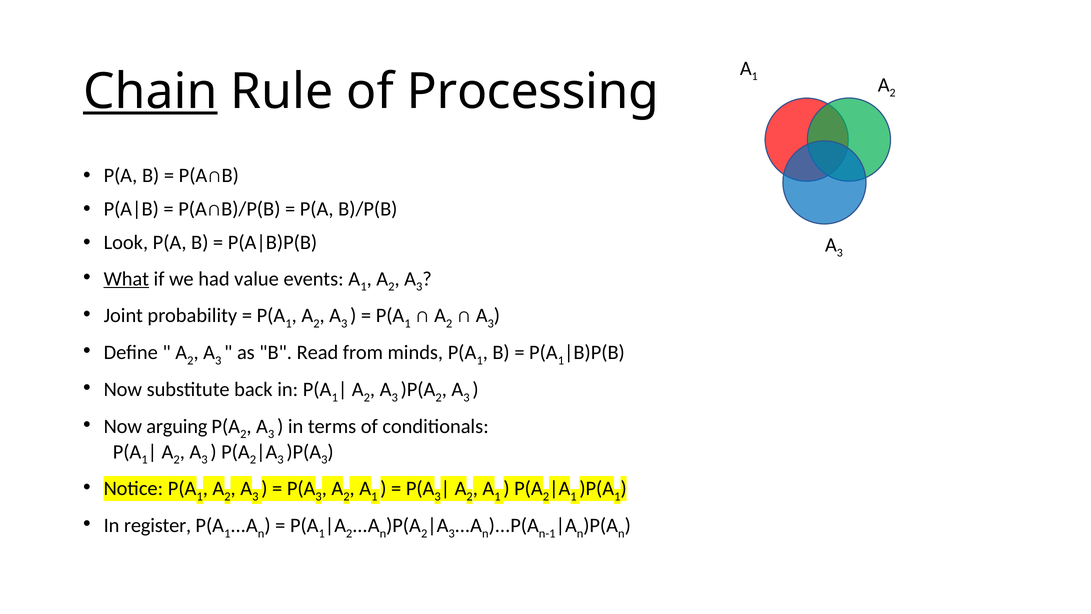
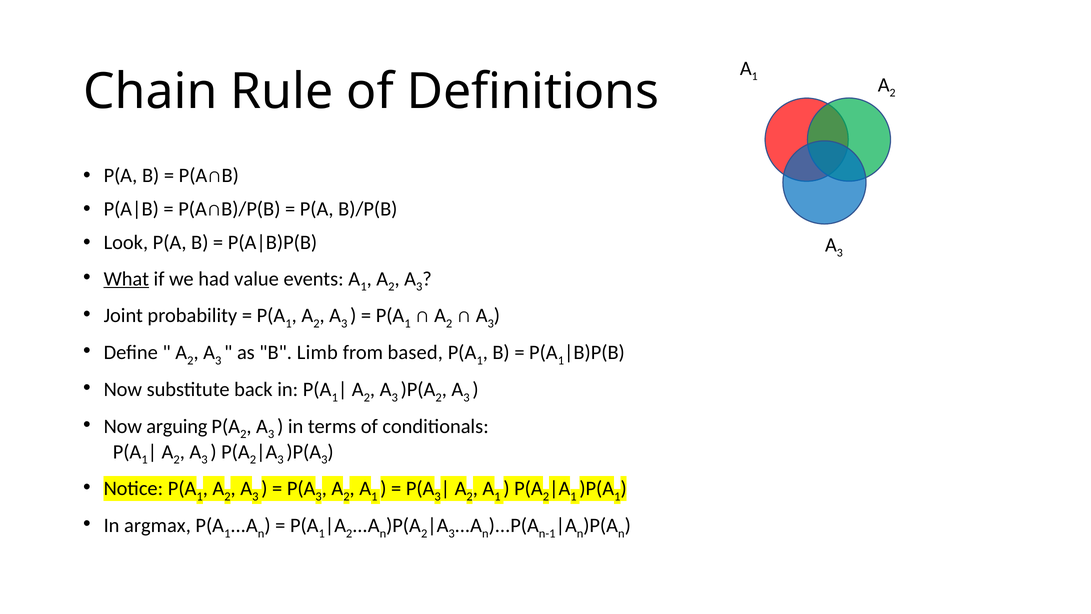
Chain underline: present -> none
Processing: Processing -> Definitions
Read: Read -> Limb
minds: minds -> based
register: register -> argmax
